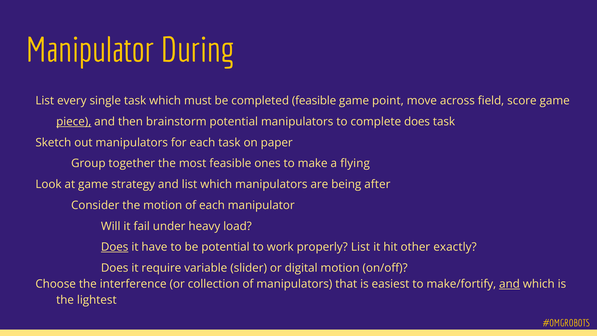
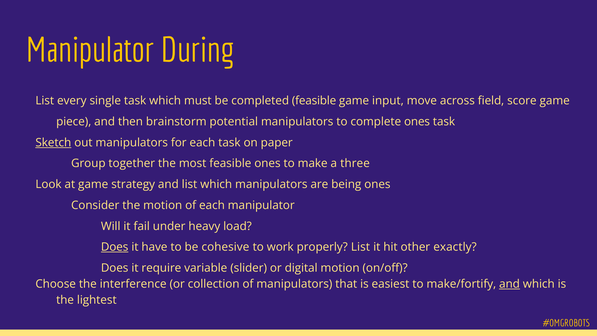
point: point -> input
piece underline: present -> none
complete does: does -> ones
Sketch underline: none -> present
flying: flying -> three
being after: after -> ones
be potential: potential -> cohesive
